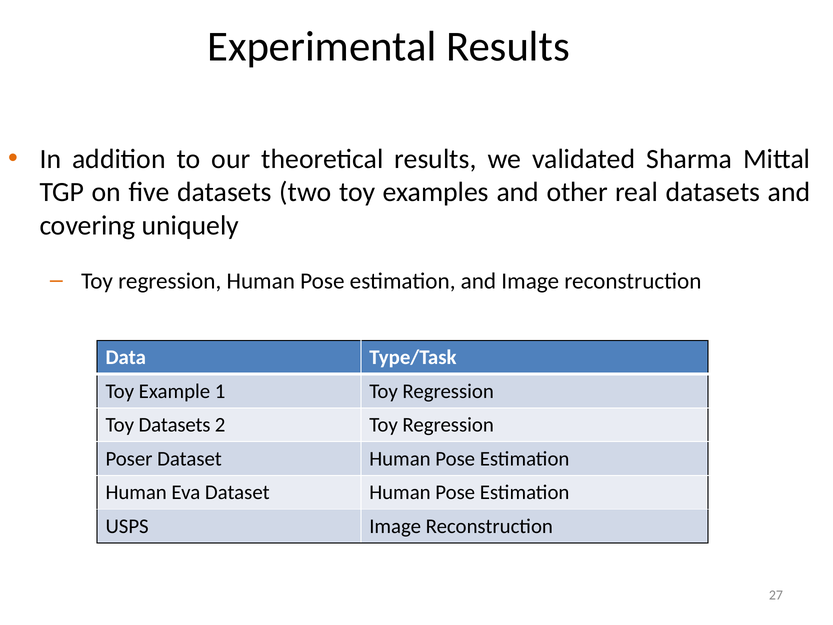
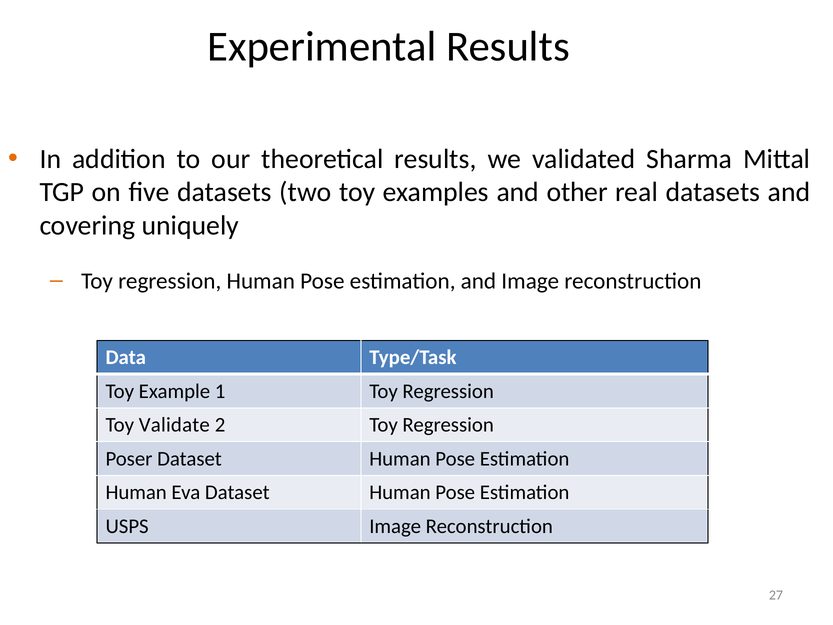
Toy Datasets: Datasets -> Validate
